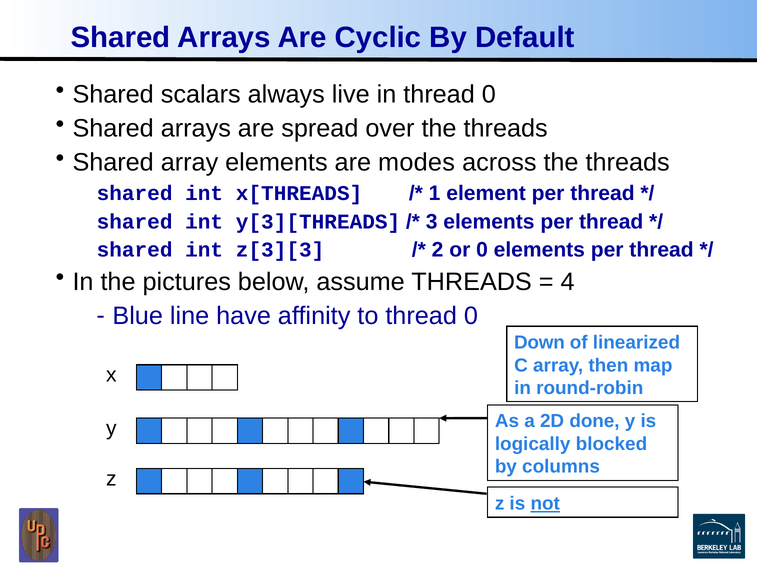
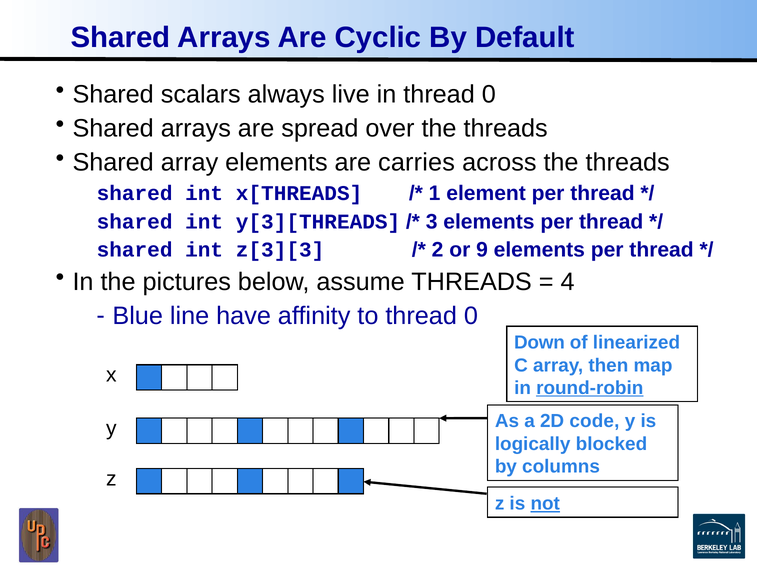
modes: modes -> carries
or 0: 0 -> 9
round-robin underline: none -> present
done: done -> code
